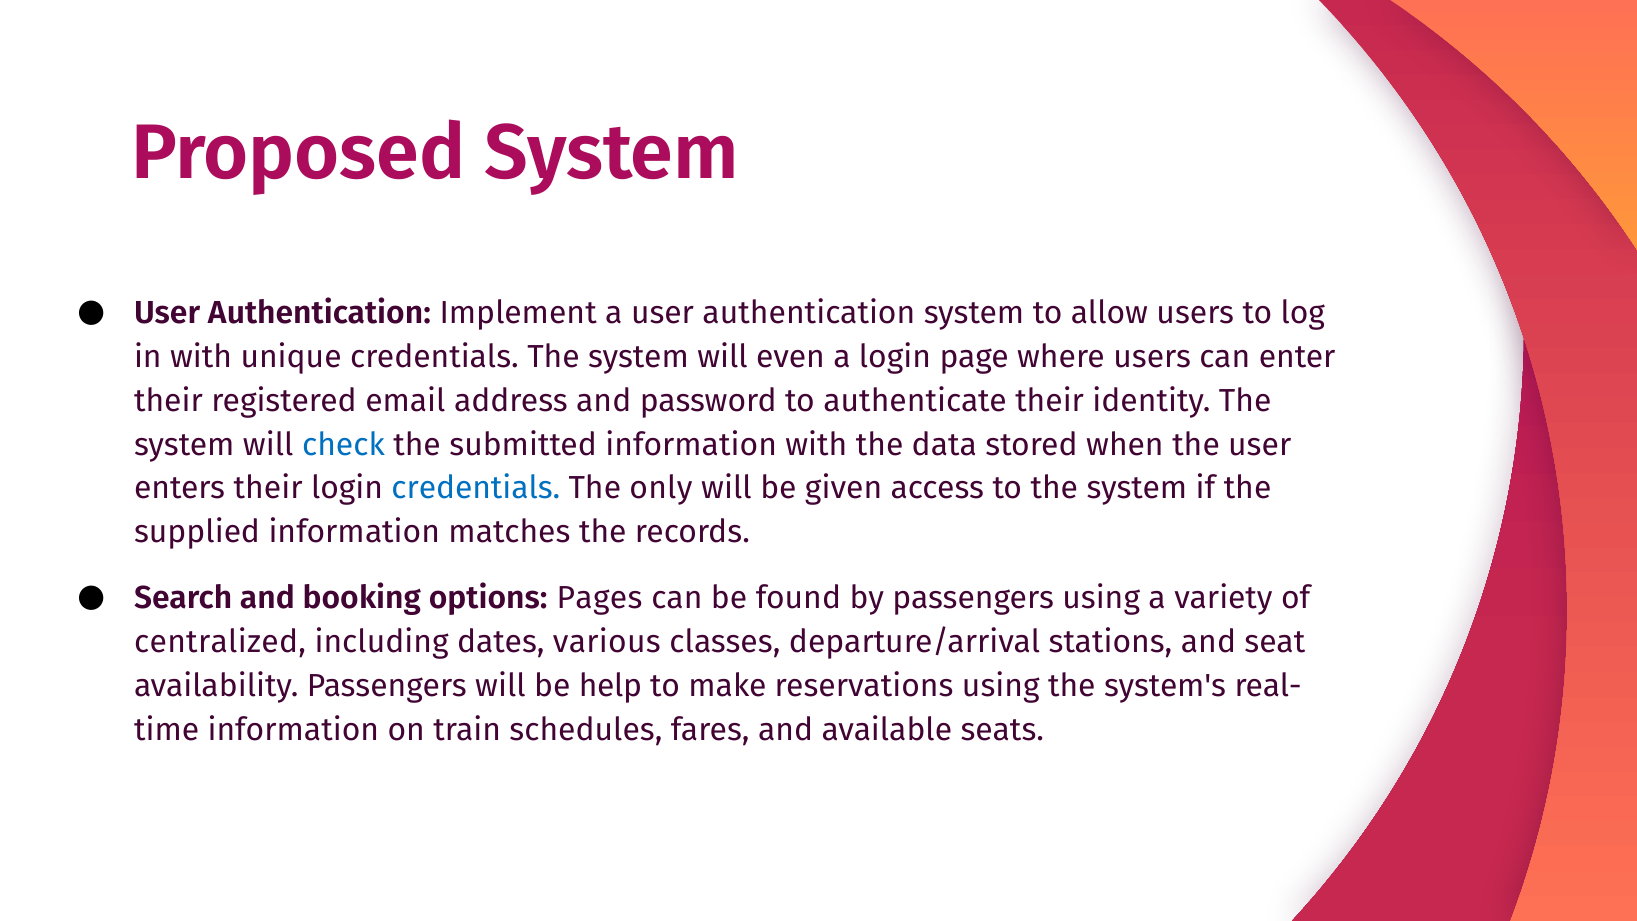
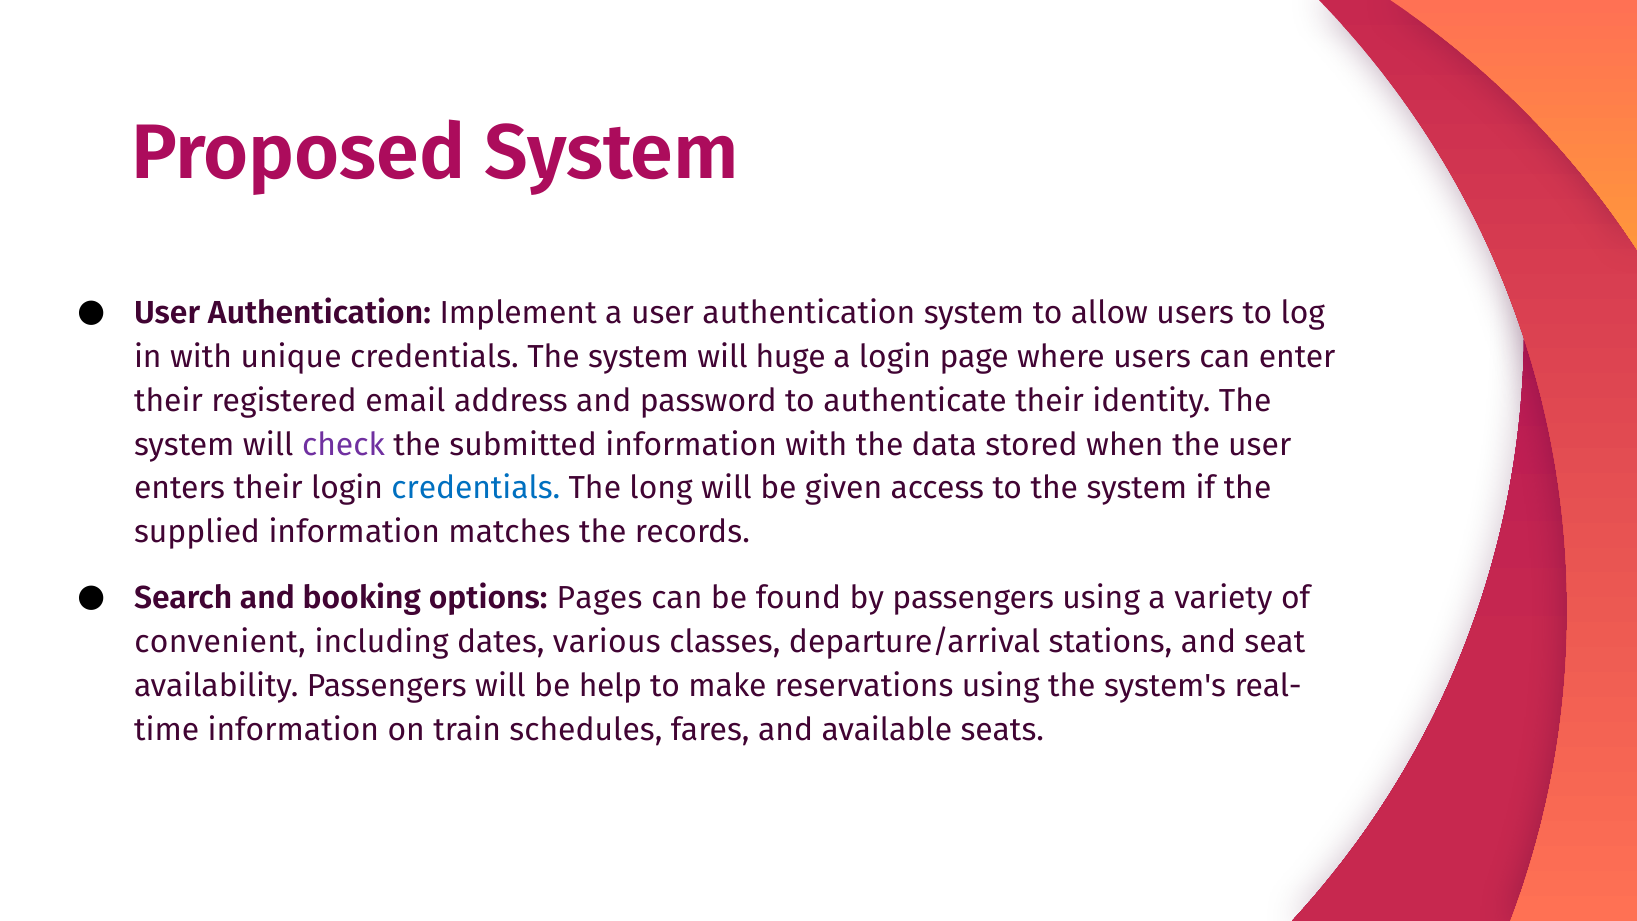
even: even -> huge
check colour: blue -> purple
only: only -> long
centralized: centralized -> convenient
